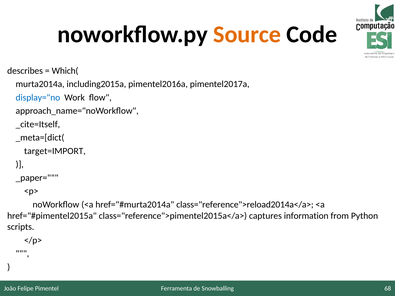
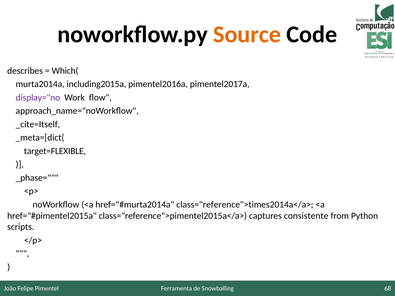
display="no colour: blue -> purple
target=IMPORT: target=IMPORT -> target=FLEXIBLE
_paper=: _paper= -> _phase=
class="reference">reload2014a</a>: class="reference">reload2014a</a> -> class="reference">times2014a</a>
information: information -> consistente
